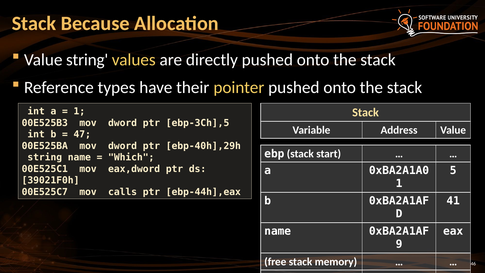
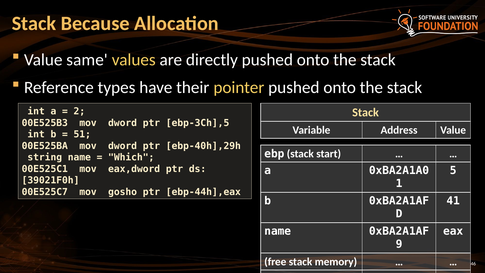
Value string: string -> same
1 at (79, 111): 1 -> 2
47: 47 -> 51
calls: calls -> gosho
